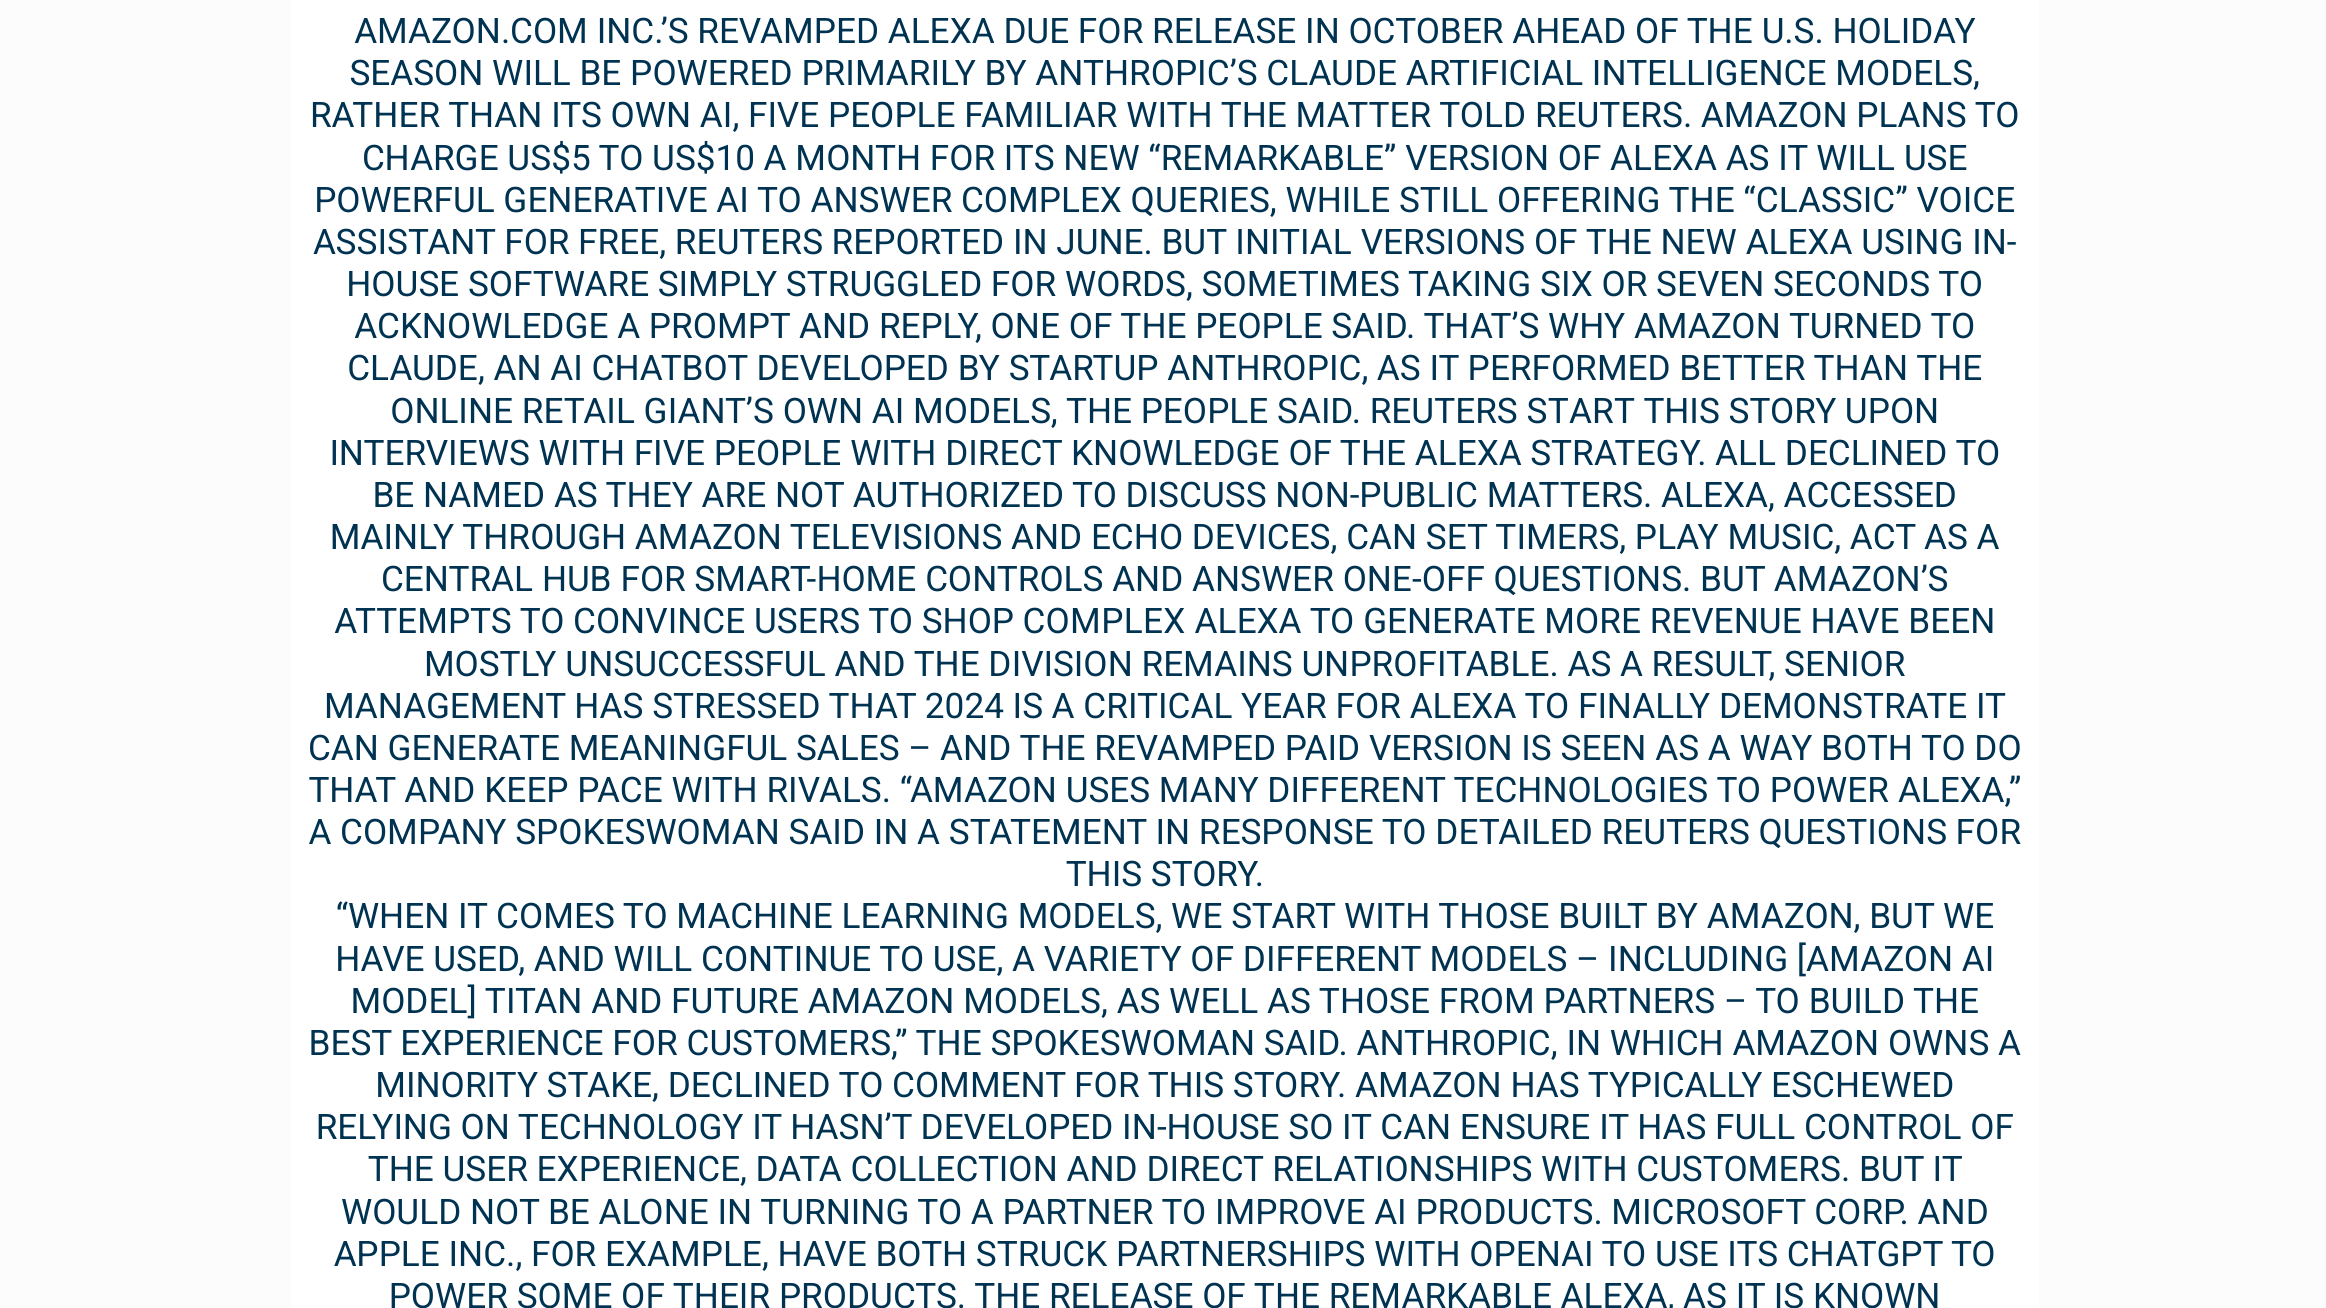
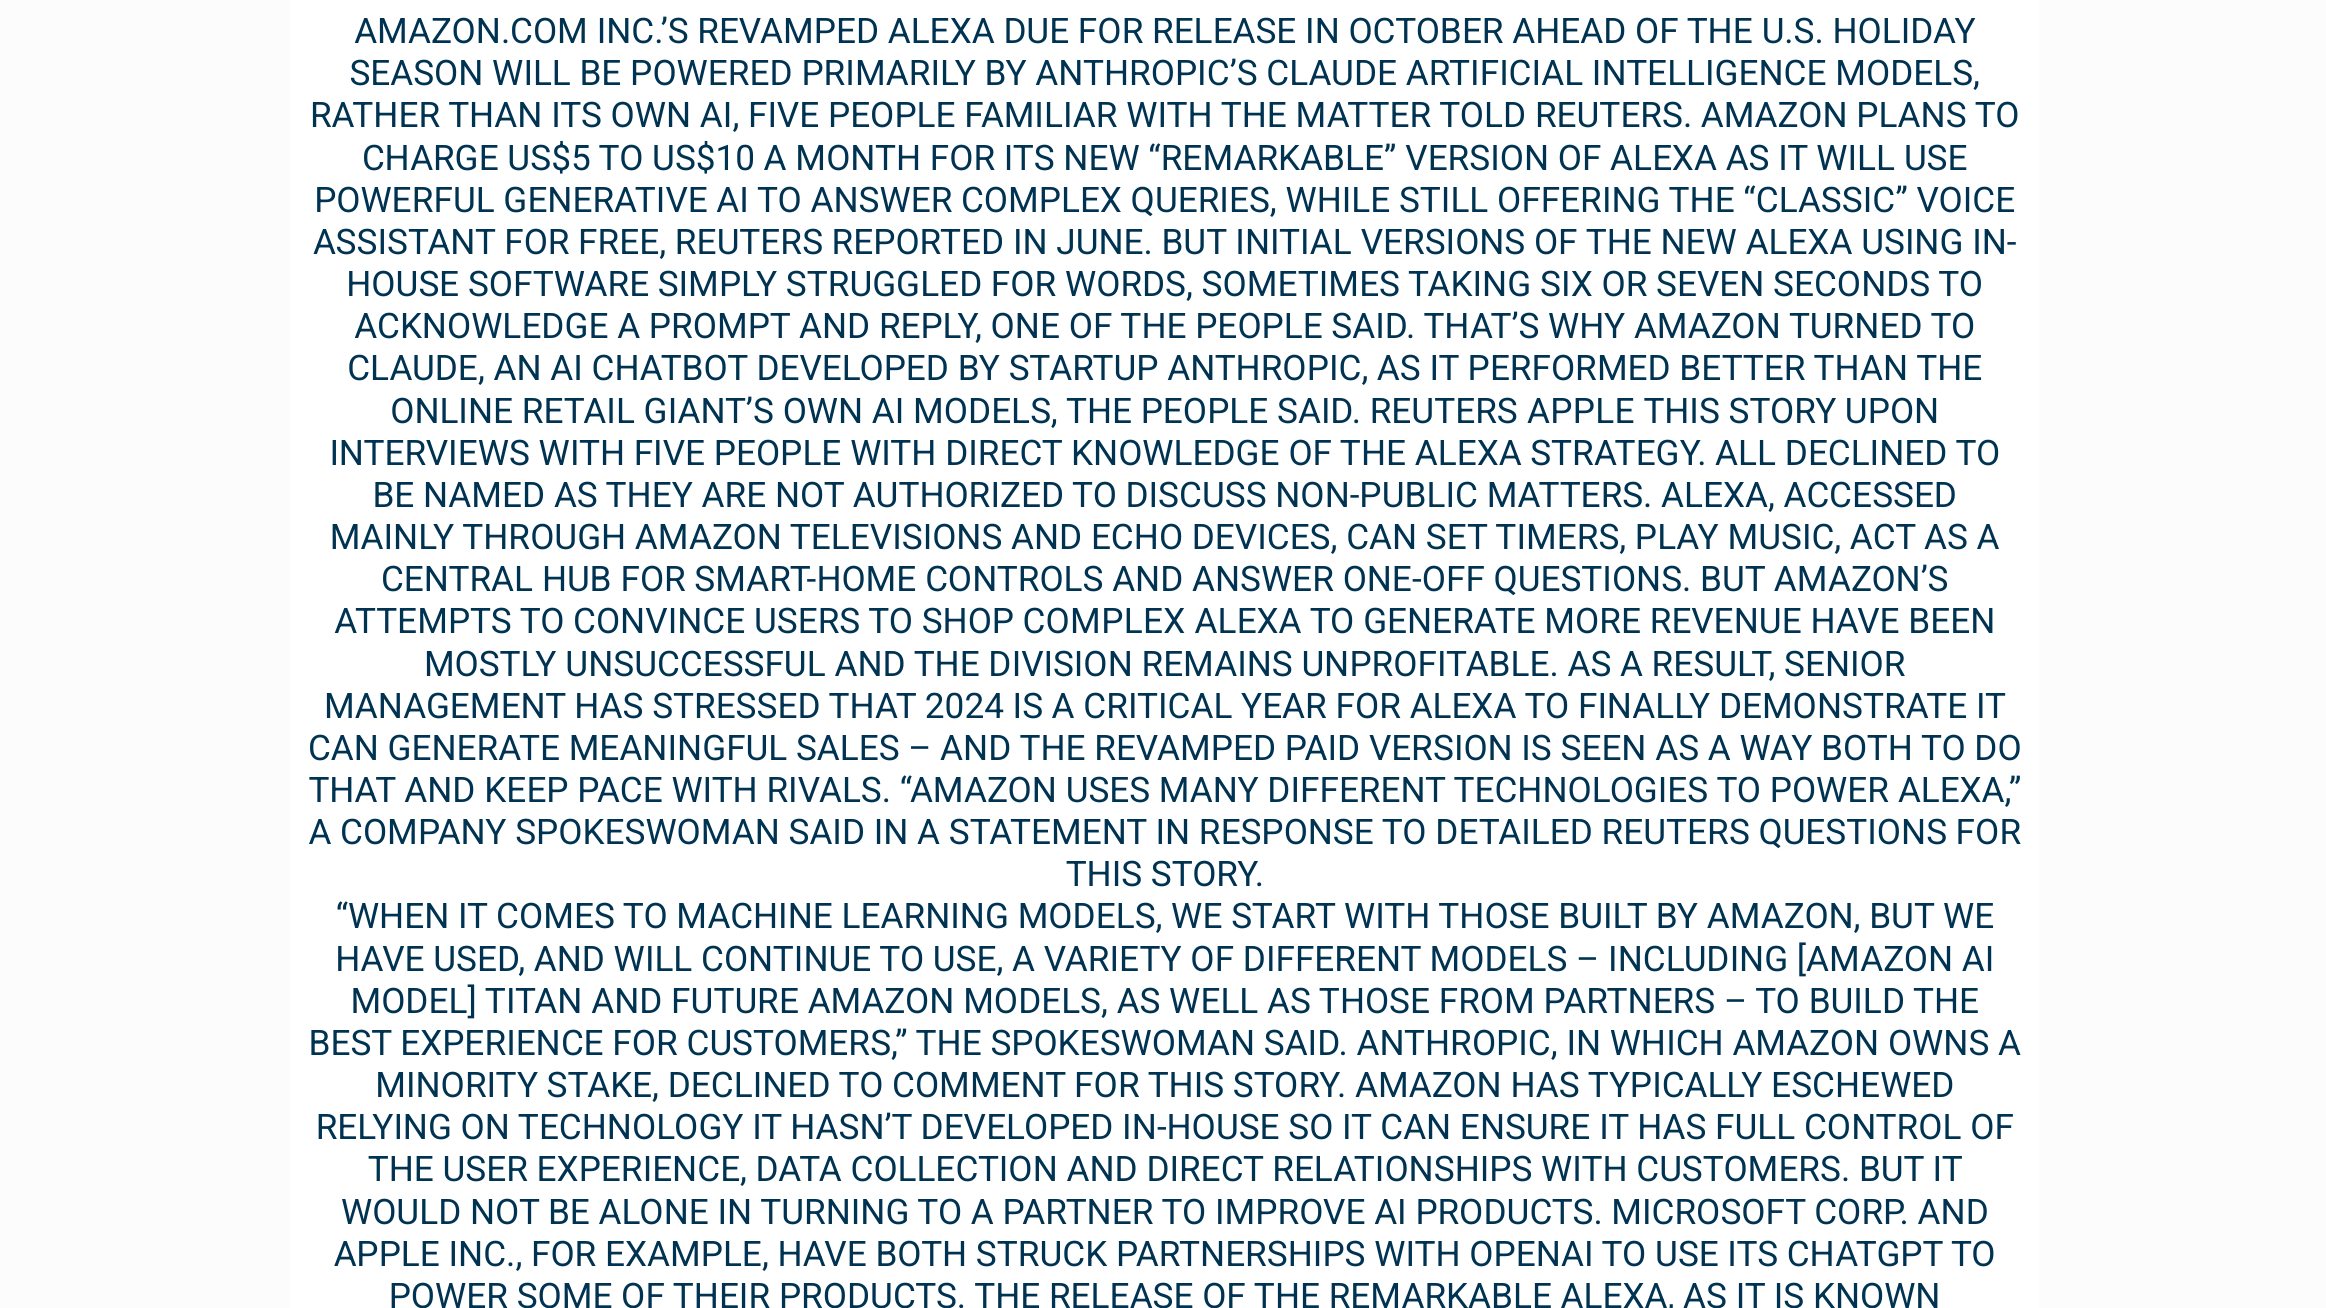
REUTERS START: START -> APPLE
